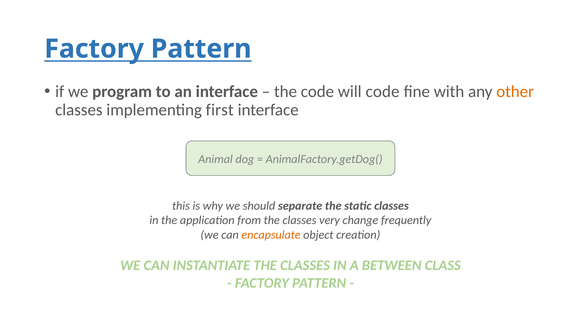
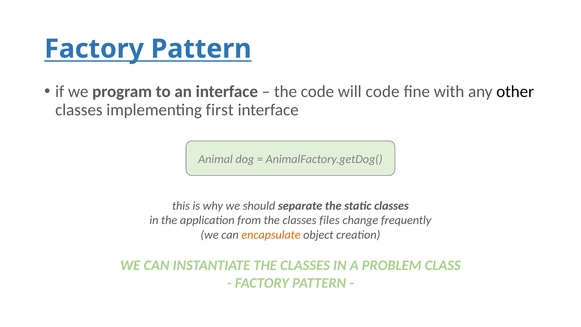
other colour: orange -> black
very: very -> files
BETWEEN: BETWEEN -> PROBLEM
